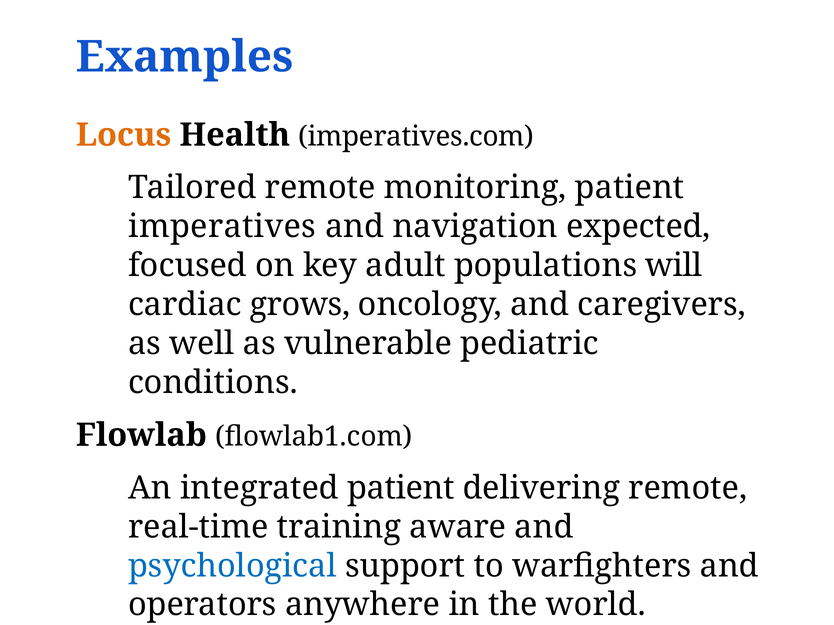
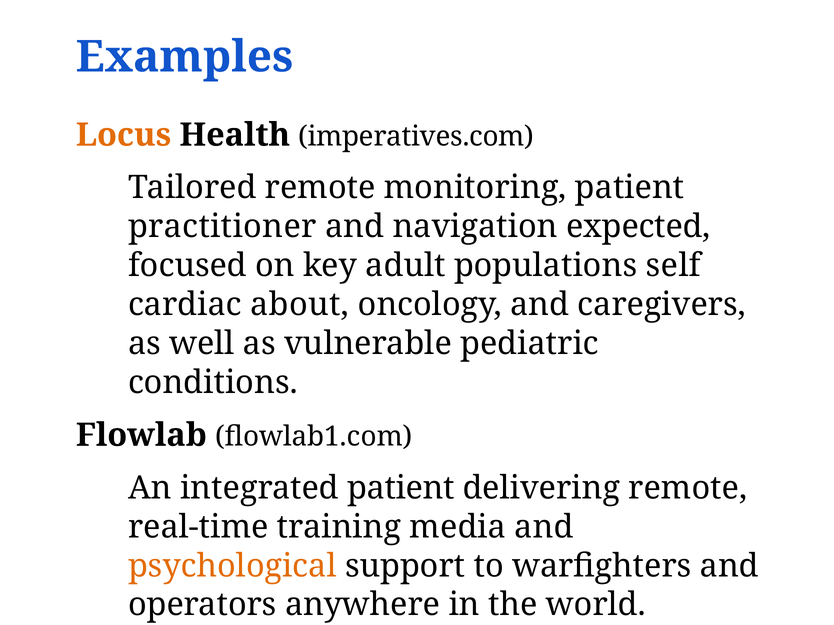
imperatives: imperatives -> practitioner
will: will -> self
grows: grows -> about
aware: aware -> media
psychological colour: blue -> orange
